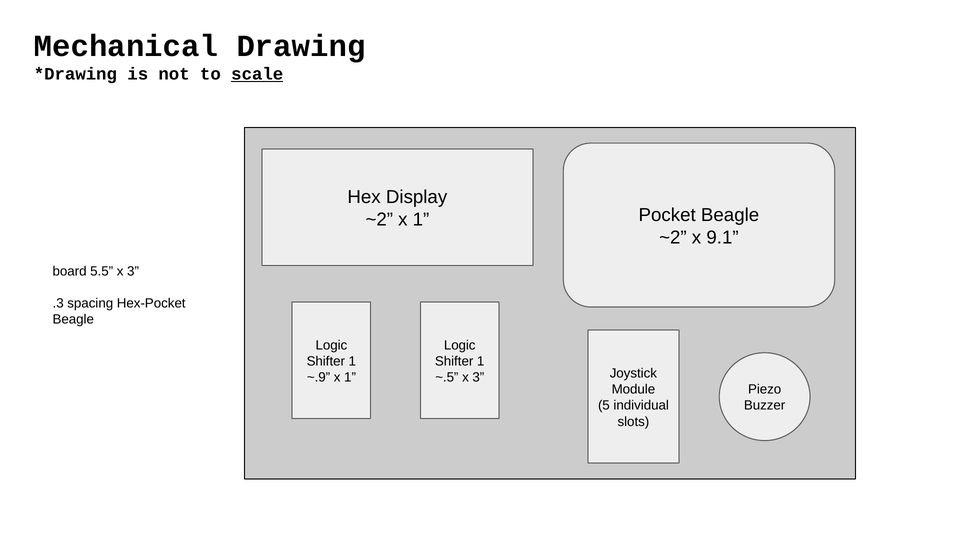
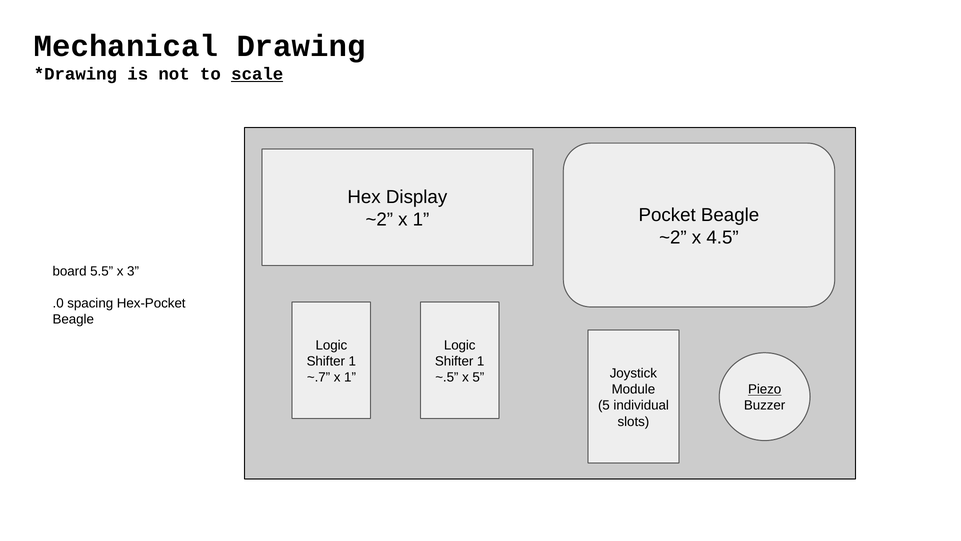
9.1: 9.1 -> 4.5
.3: .3 -> .0
~.9: ~.9 -> ~.7
~.5 x 3: 3 -> 5
Piezo underline: none -> present
